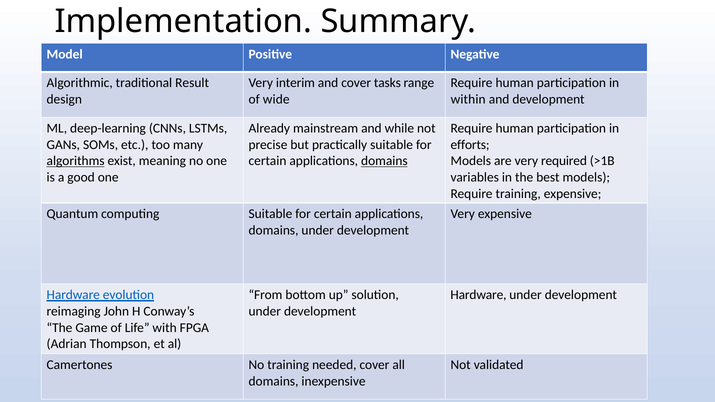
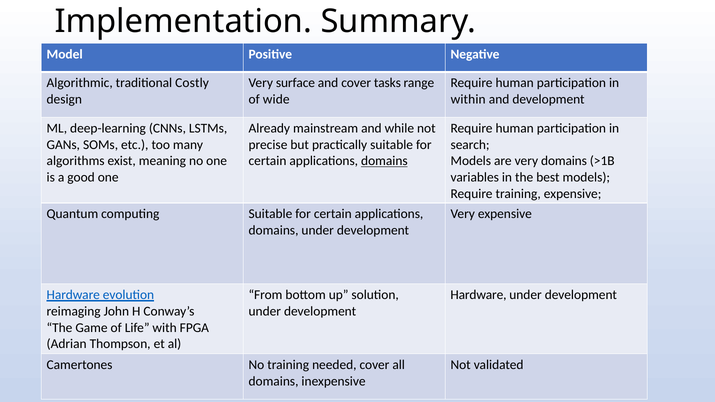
Result: Result -> Costly
interim: interim -> surface
efforts: efforts -> search
algorithms underline: present -> none
very required: required -> domains
